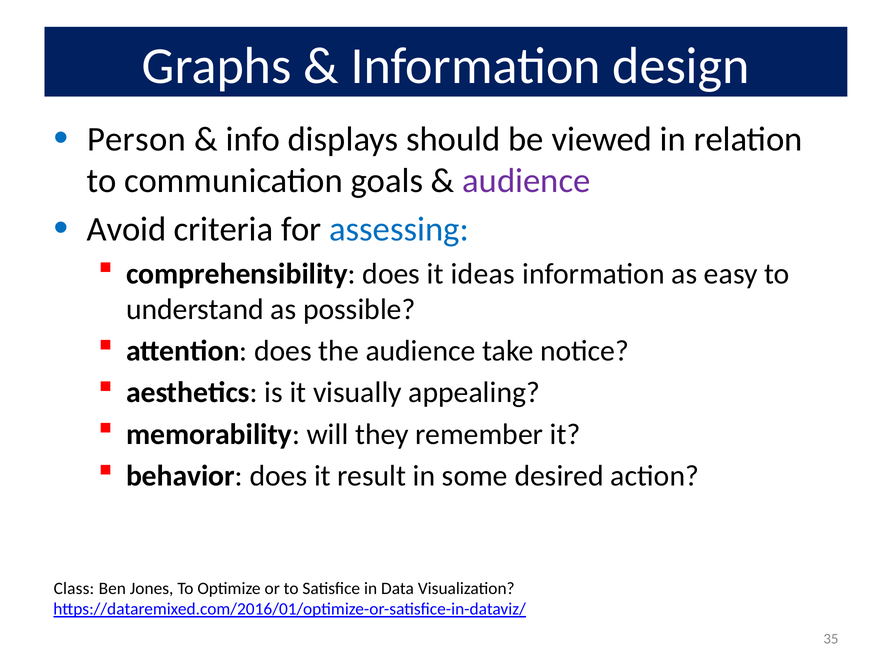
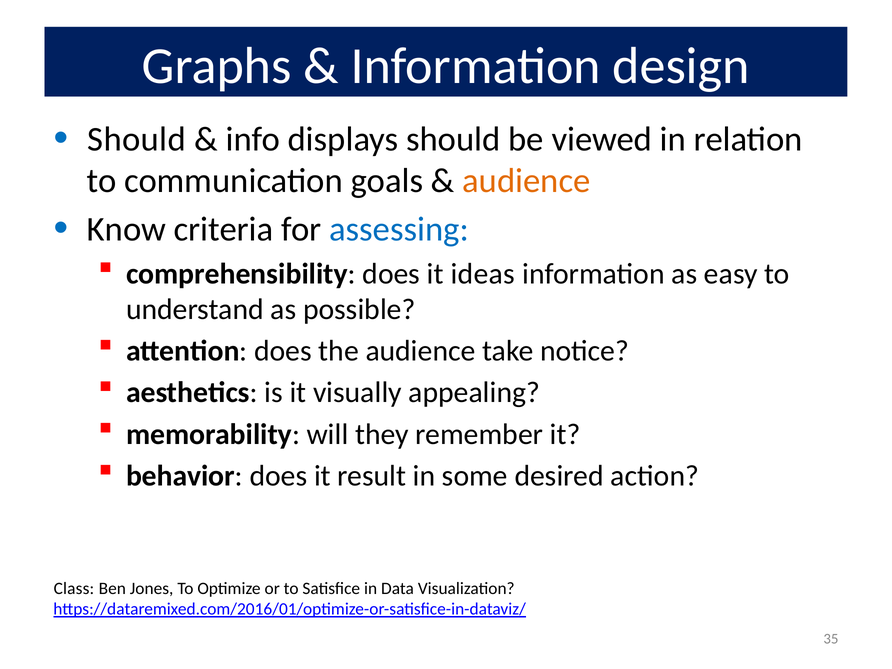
Person at (137, 139): Person -> Should
audience at (526, 181) colour: purple -> orange
Avoid: Avoid -> Know
